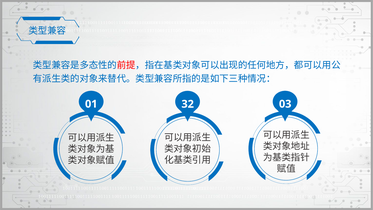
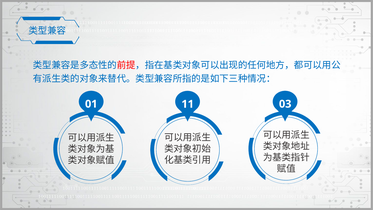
32: 32 -> 11
